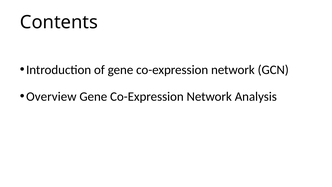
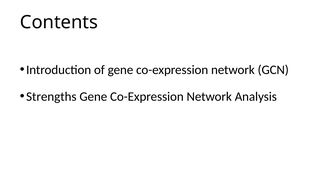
Overview: Overview -> Strengths
